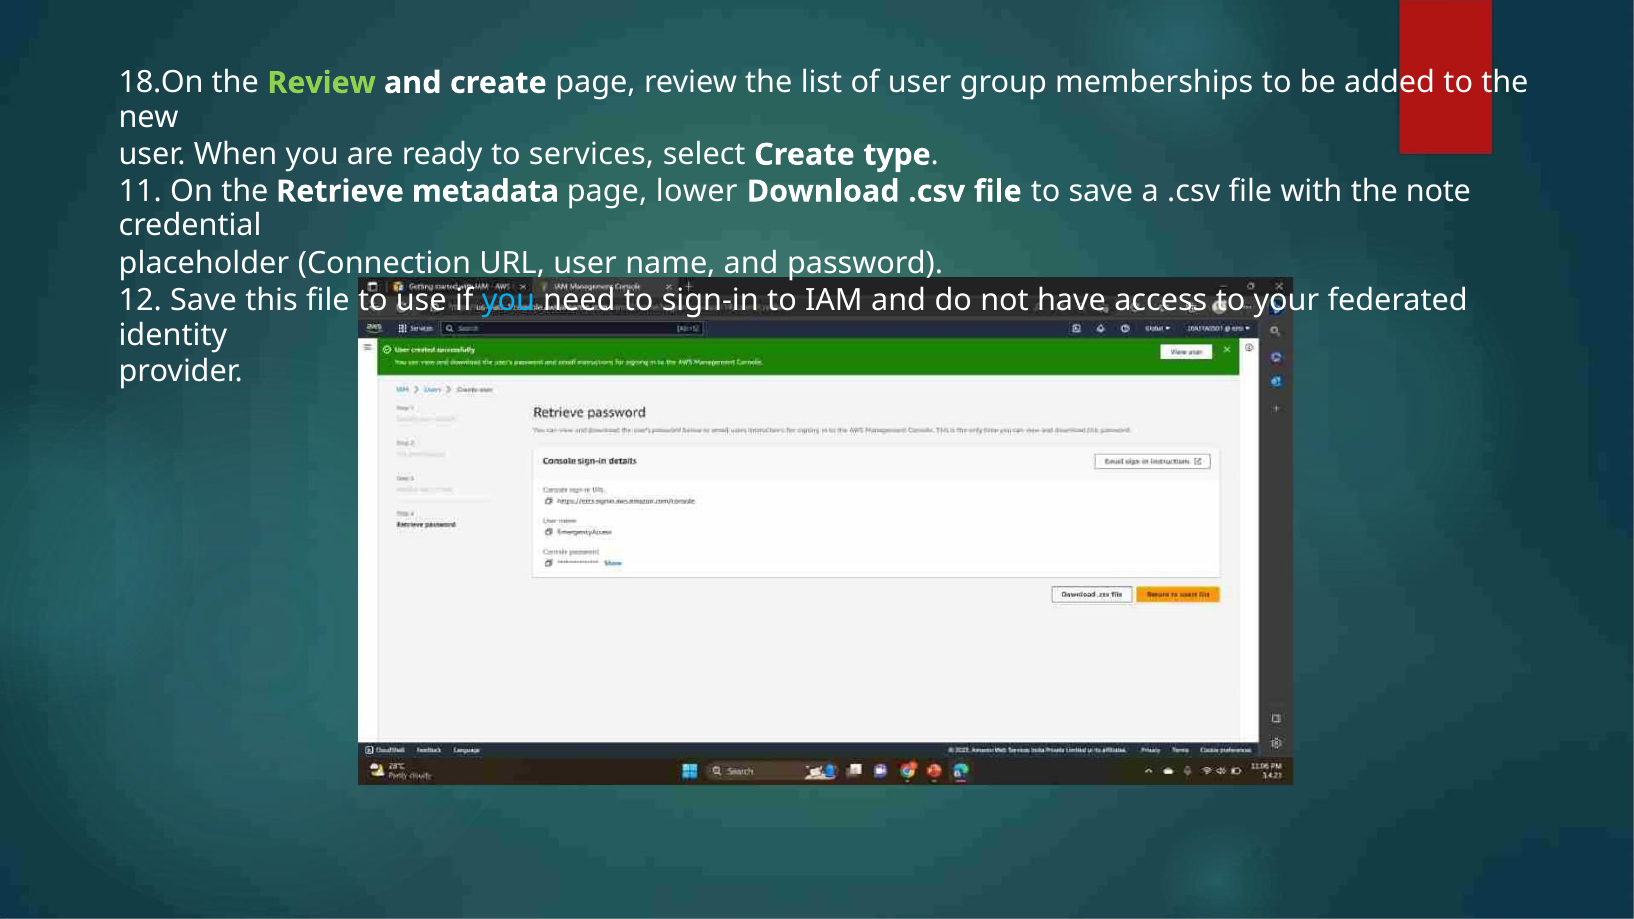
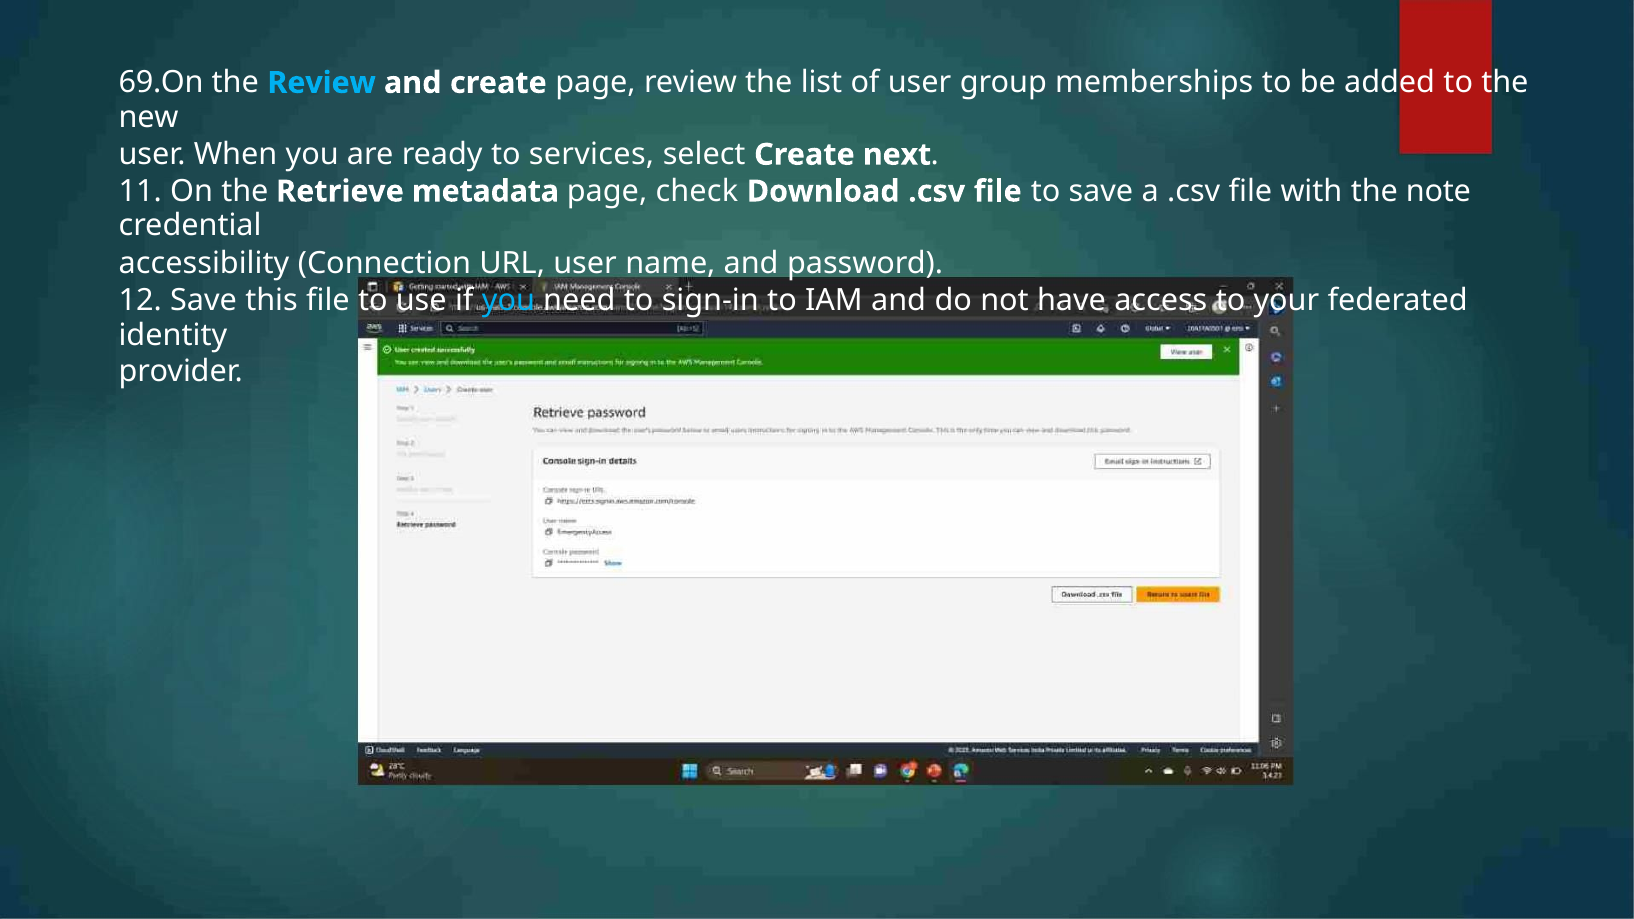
18.On: 18.On -> 69.On
Review at (322, 83) colour: light green -> light blue
type: type -> next
lower: lower -> check
placeholder: placeholder -> accessibility
